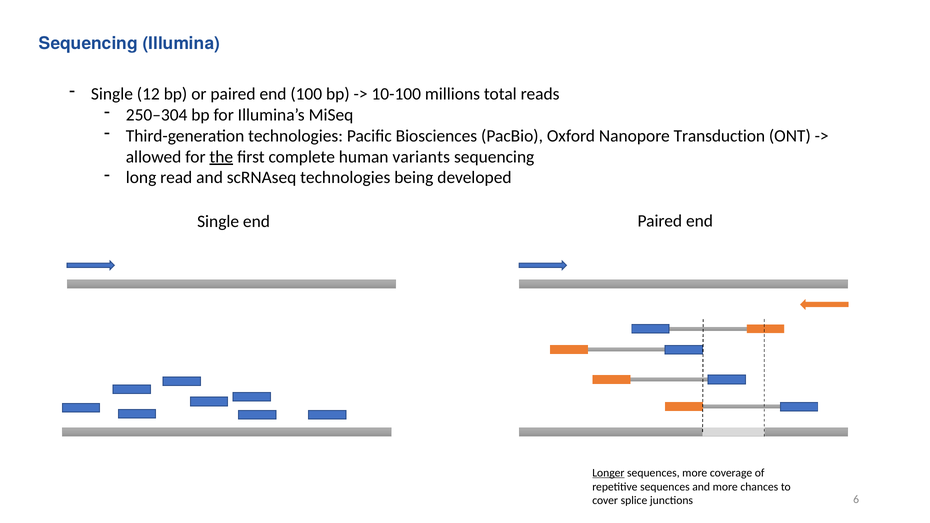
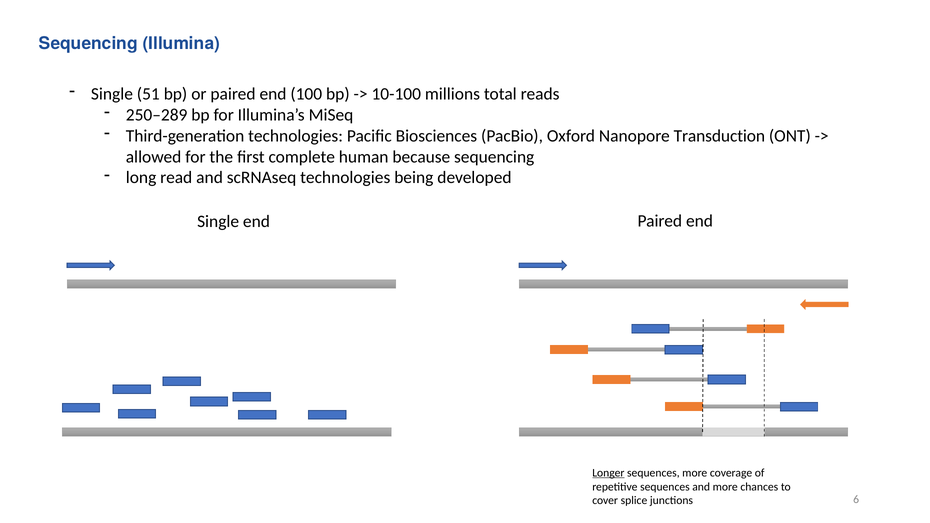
12: 12 -> 51
250–304: 250–304 -> 250–289
the underline: present -> none
variants: variants -> because
